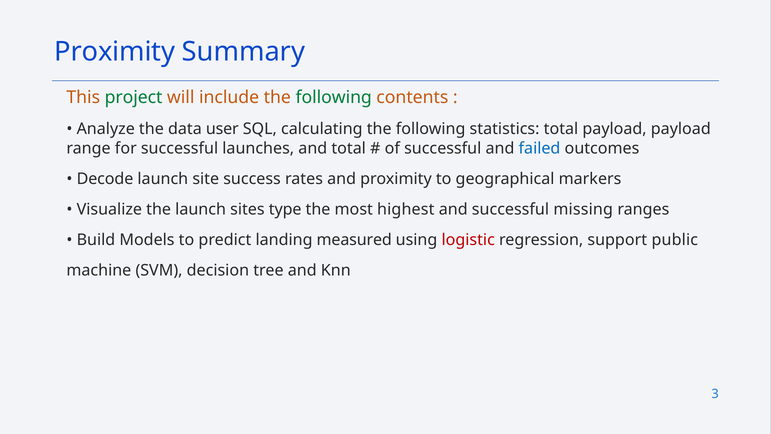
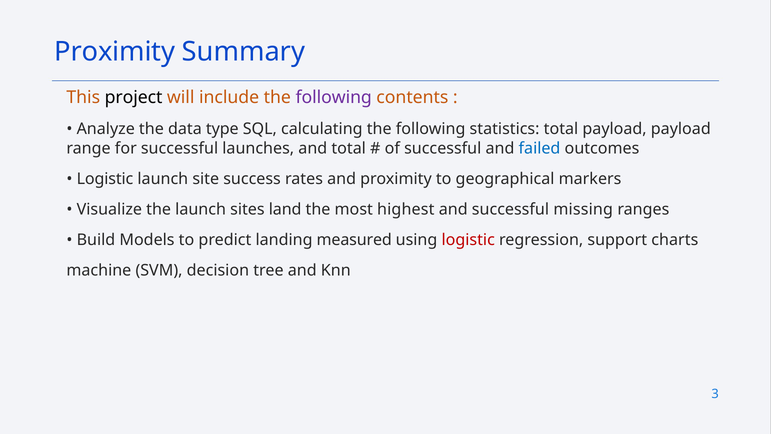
project colour: green -> black
following at (334, 97) colour: green -> purple
user: user -> type
Decode at (105, 179): Decode -> Logistic
type: type -> land
public: public -> charts
